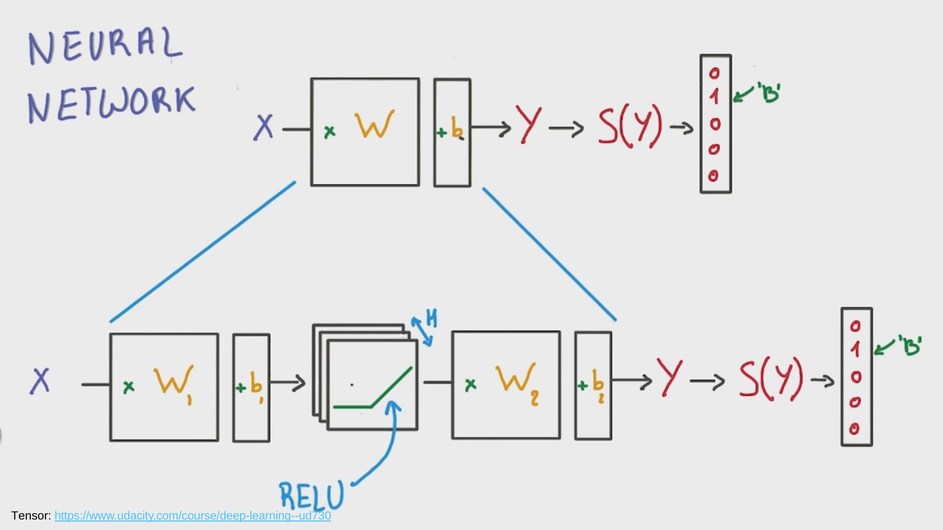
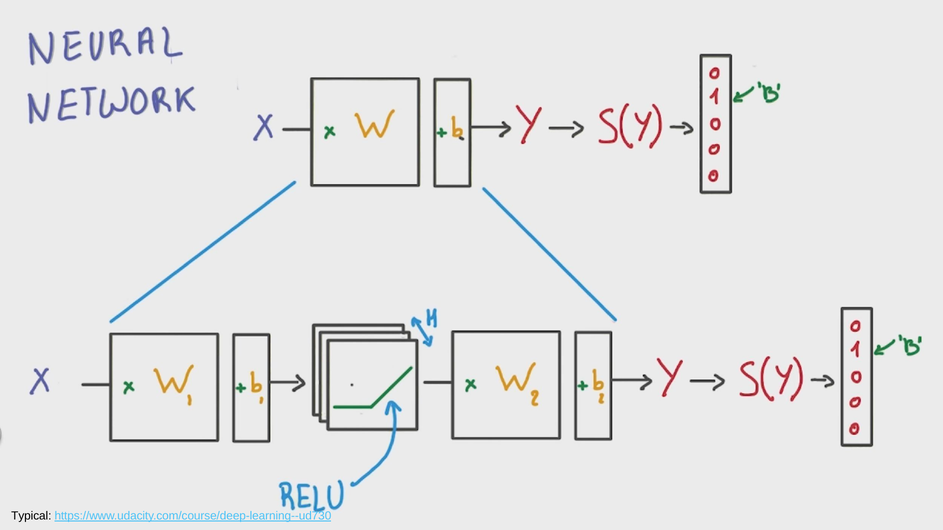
Tensor: Tensor -> Typical
